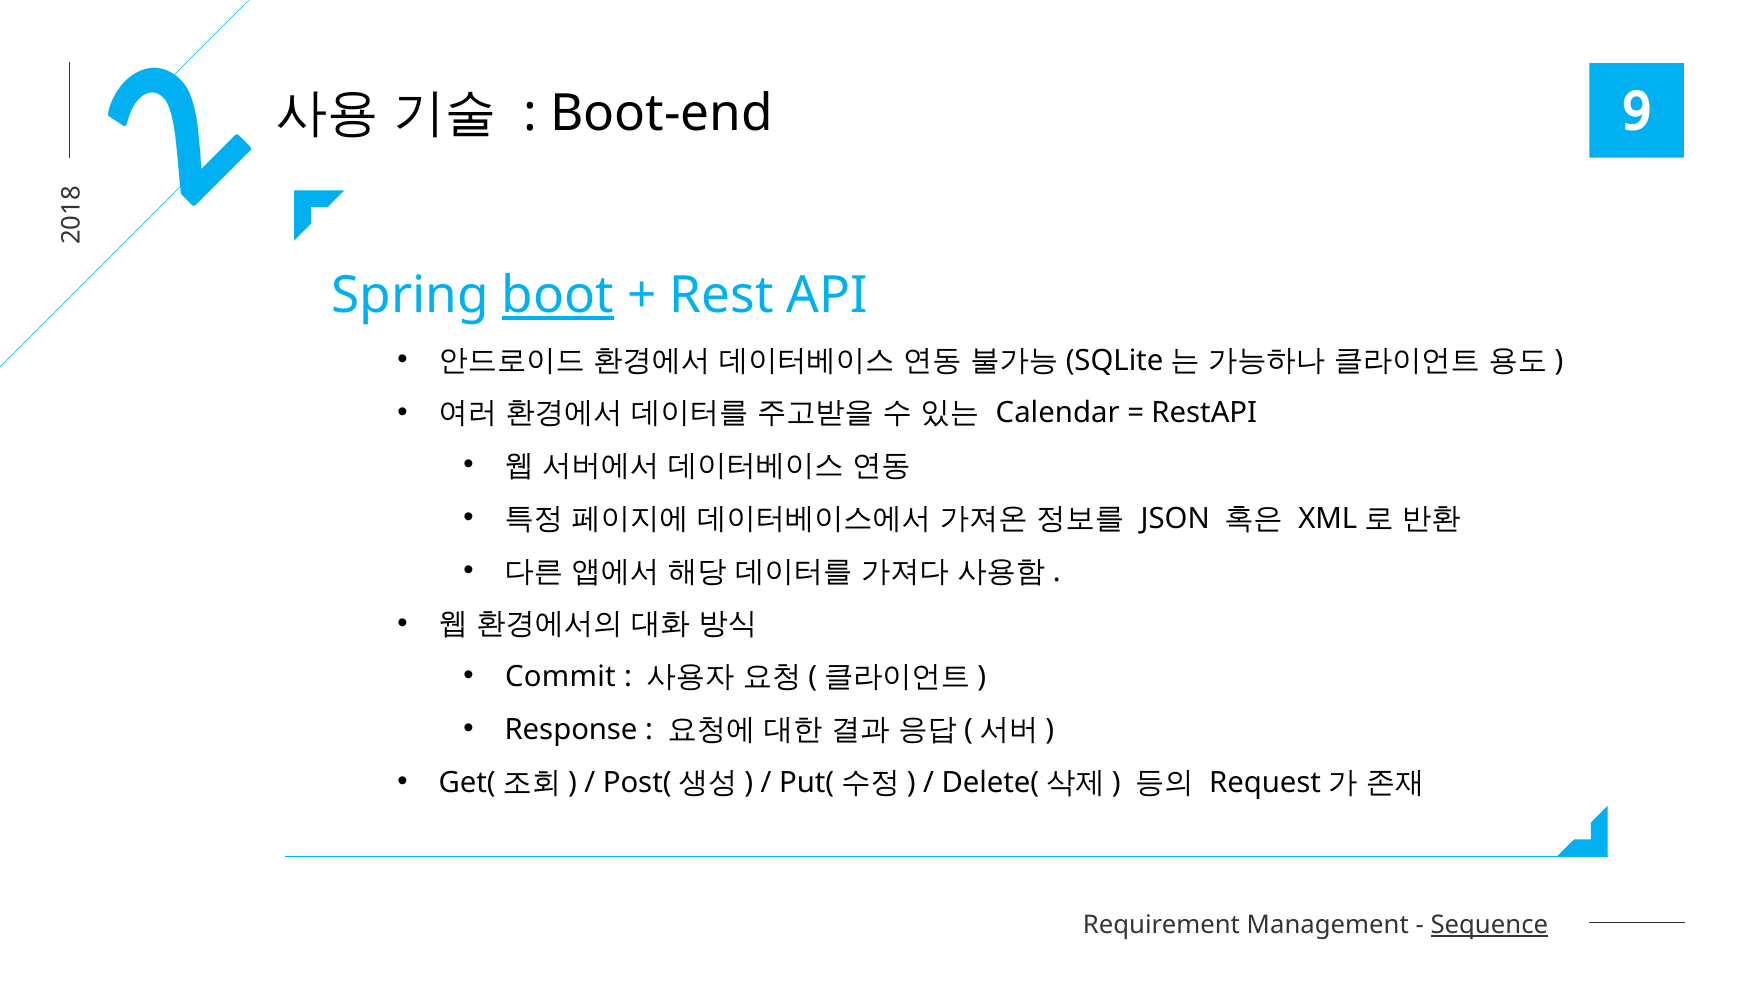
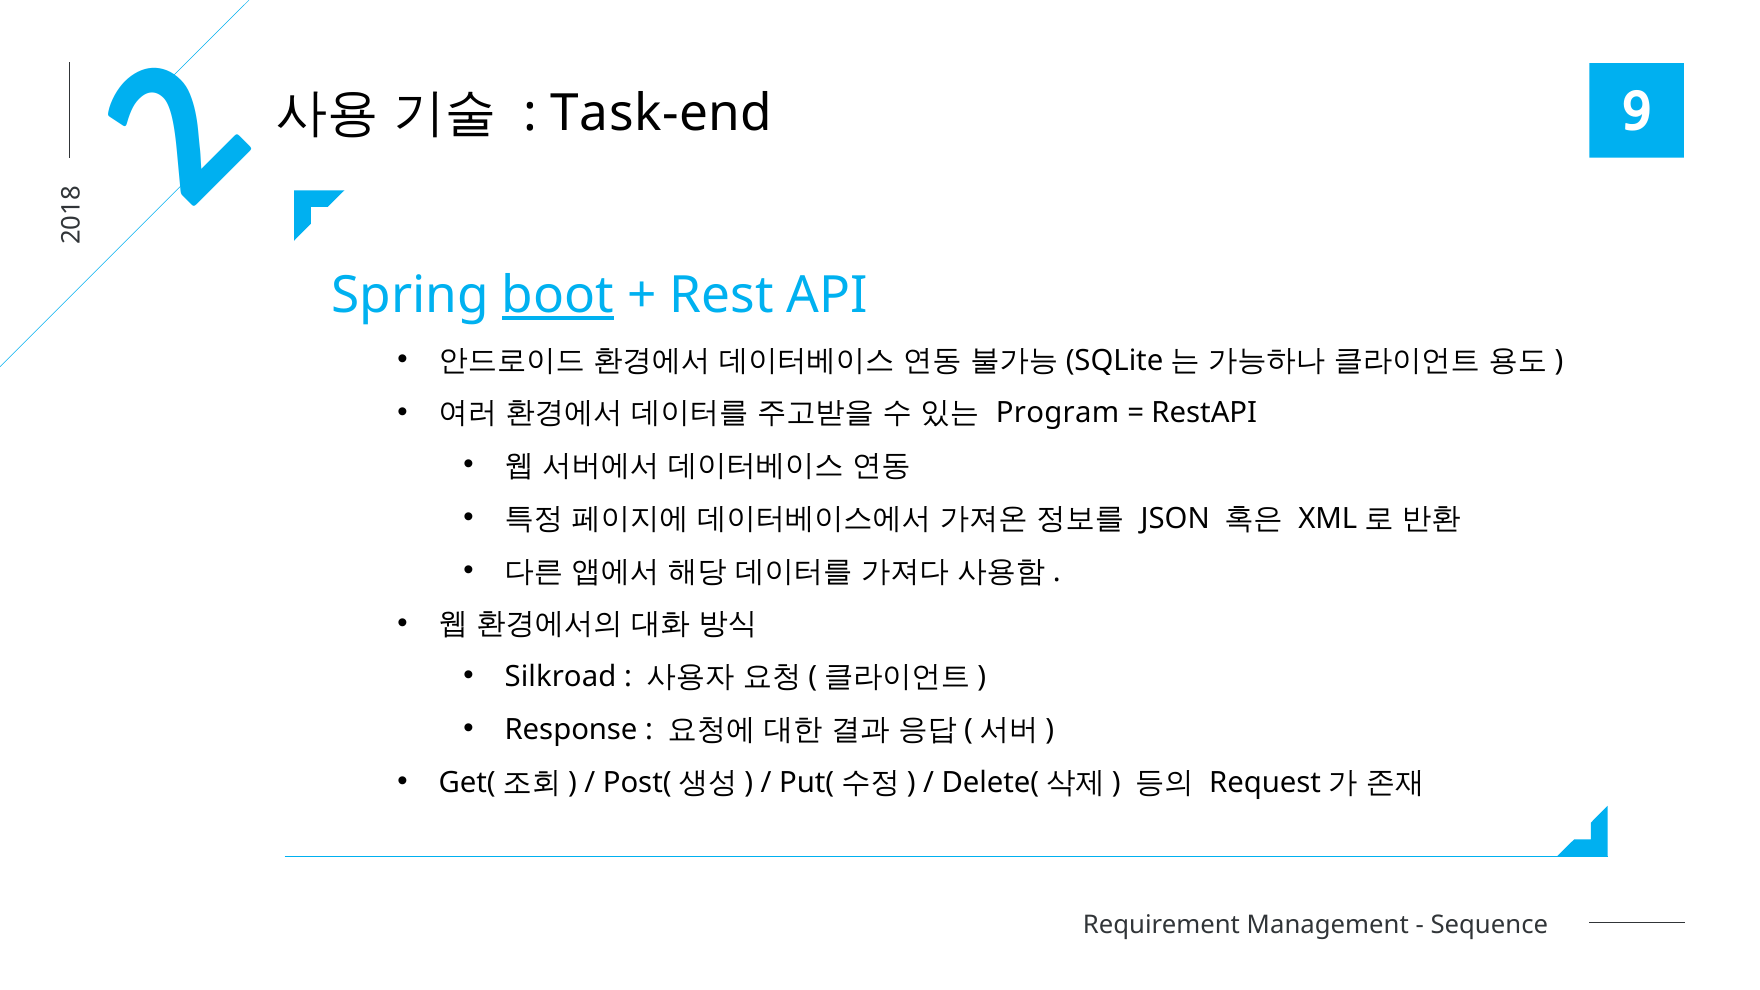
Boot-end: Boot-end -> Task-end
Calendar: Calendar -> Program
Commit: Commit -> Silkroad
Sequence underline: present -> none
